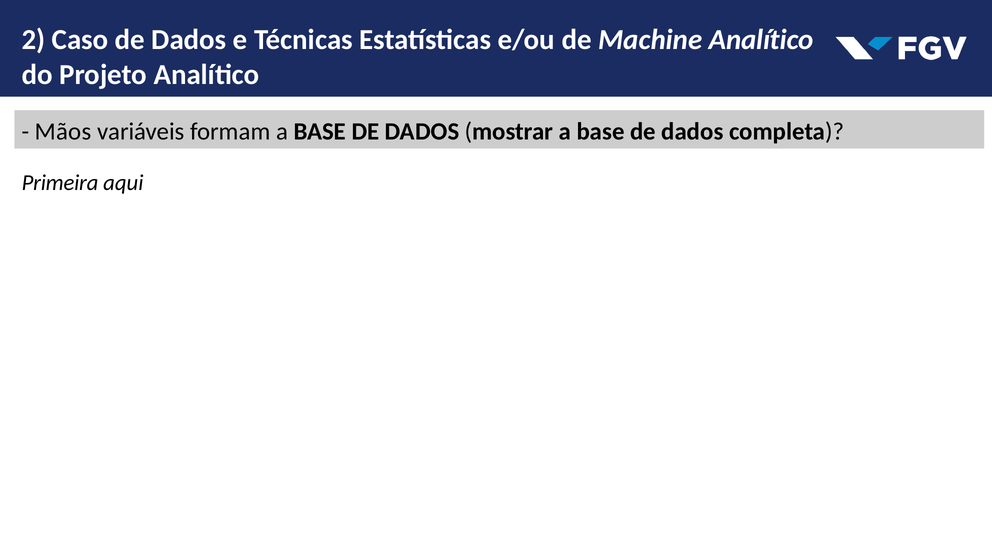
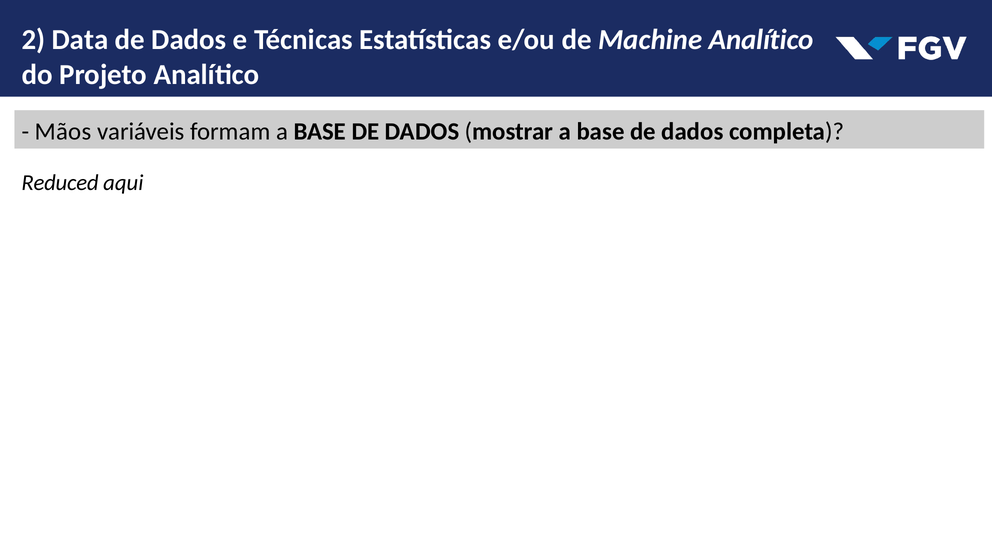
Caso: Caso -> Data
Primeira: Primeira -> Reduced
